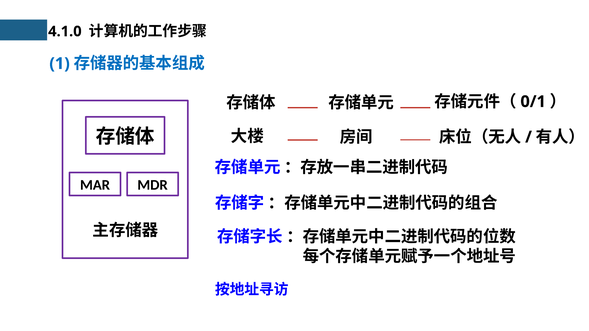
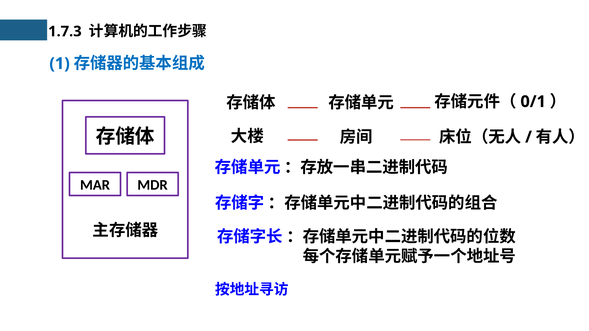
4.1.0: 4.1.0 -> 1.7.3
